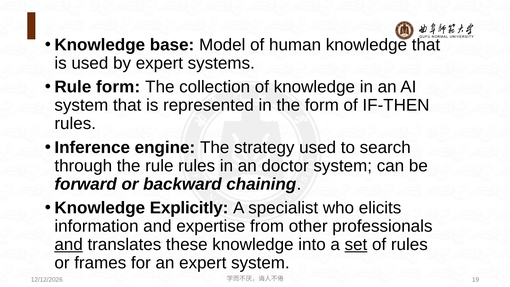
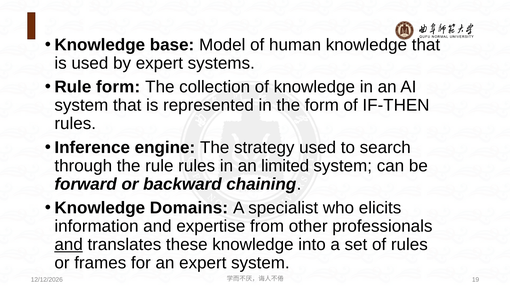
doctor: doctor -> limited
Explicitly: Explicitly -> Domains
set underline: present -> none
